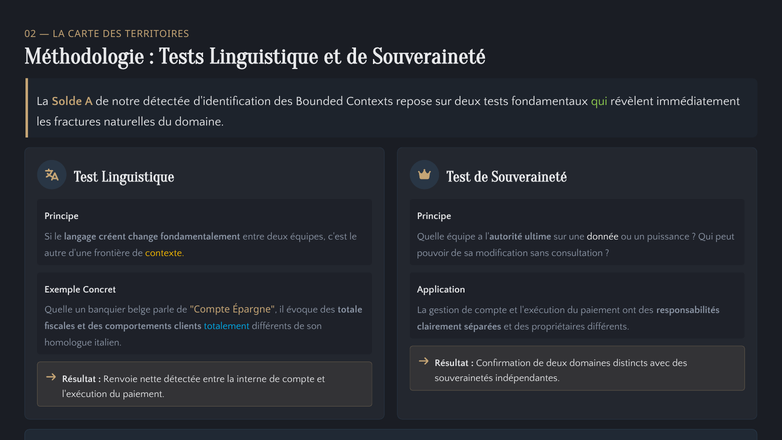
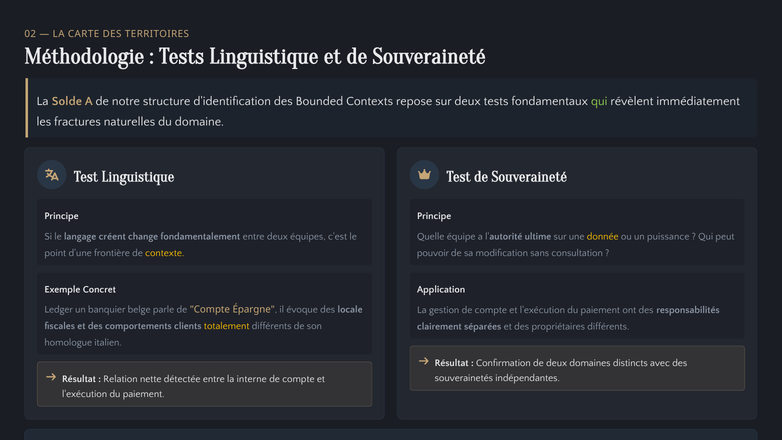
notre détectée: détectée -> structure
donnée colour: white -> yellow
autre: autre -> point
Quelle at (59, 310): Quelle -> Ledger
totale: totale -> locale
totalement colour: light blue -> yellow
Renvoie: Renvoie -> Relation
